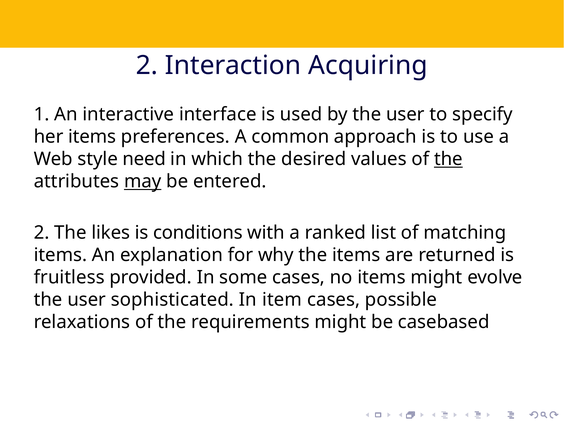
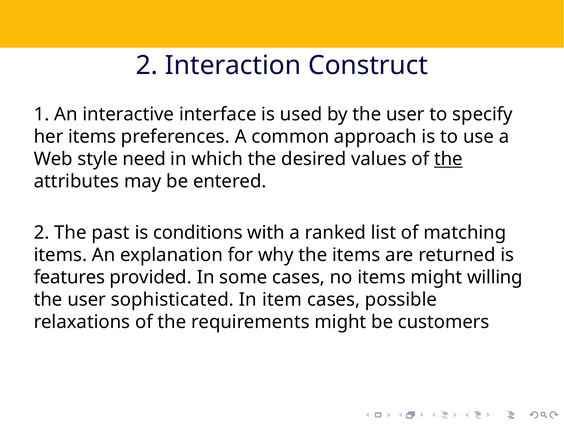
Acquiring: Acquiring -> Construct
may underline: present -> none
likes: likes -> past
fruitless: fruitless -> features
evolve: evolve -> willing
casebased: casebased -> customers
